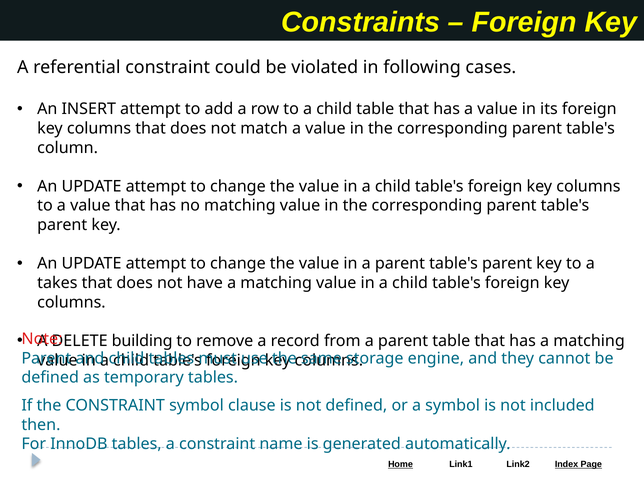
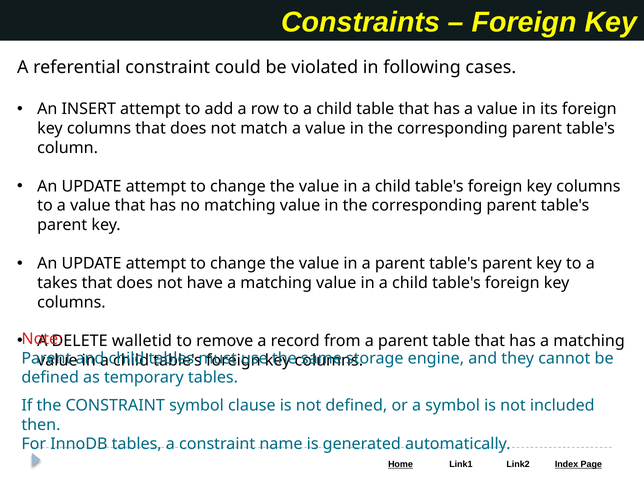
building: building -> walletid
